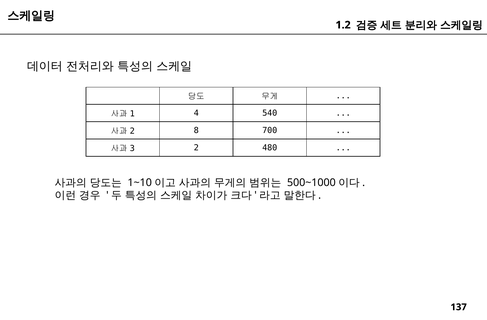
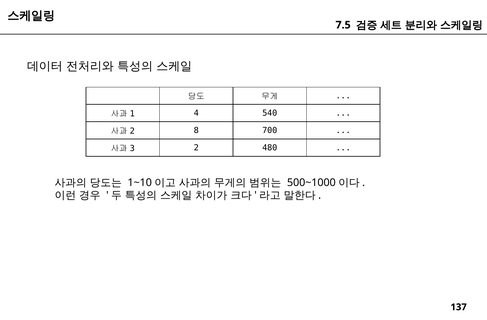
1.2: 1.2 -> 7.5
